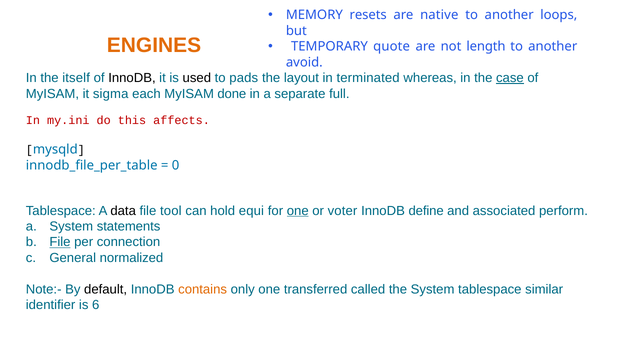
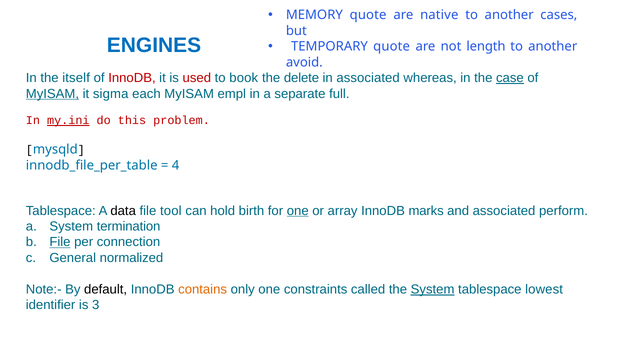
MEMORY resets: resets -> quote
loops: loops -> cases
ENGINES colour: orange -> blue
InnoDB at (132, 78) colour: black -> red
used colour: black -> red
pads: pads -> book
layout: layout -> delete
in terminated: terminated -> associated
MyISAM at (52, 94) underline: none -> present
done: done -> empl
my.ini underline: none -> present
affects: affects -> problem
0: 0 -> 4
equi: equi -> birth
voter: voter -> array
define: define -> marks
statements: statements -> termination
transferred: transferred -> constraints
System at (433, 289) underline: none -> present
similar: similar -> lowest
6: 6 -> 3
